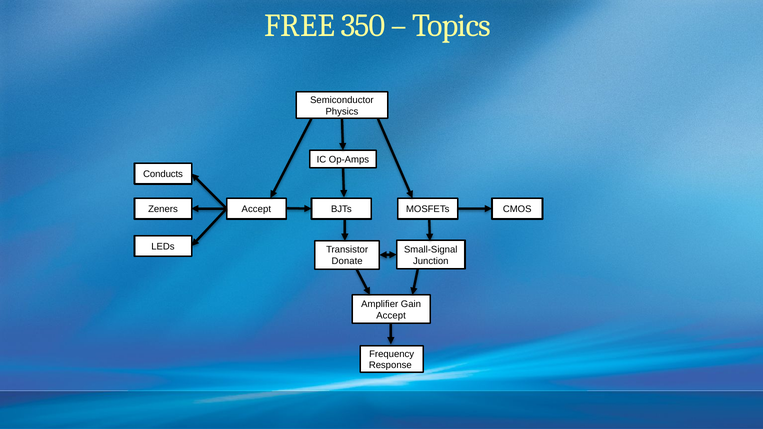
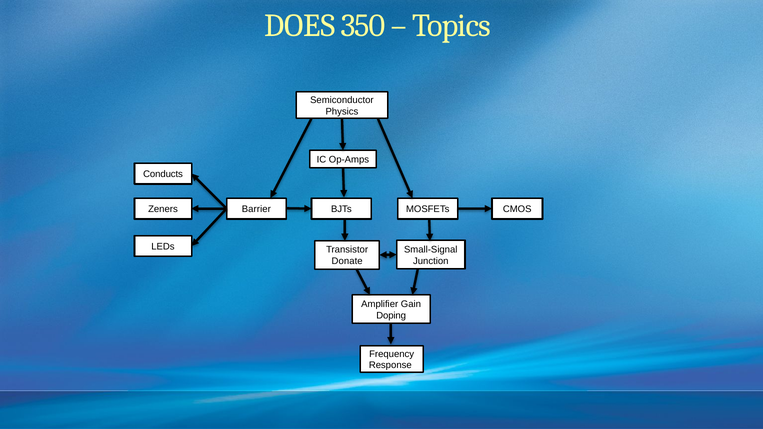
FREE: FREE -> DOES
Accept at (256, 209): Accept -> Barrier
Accept at (391, 316): Accept -> Doping
